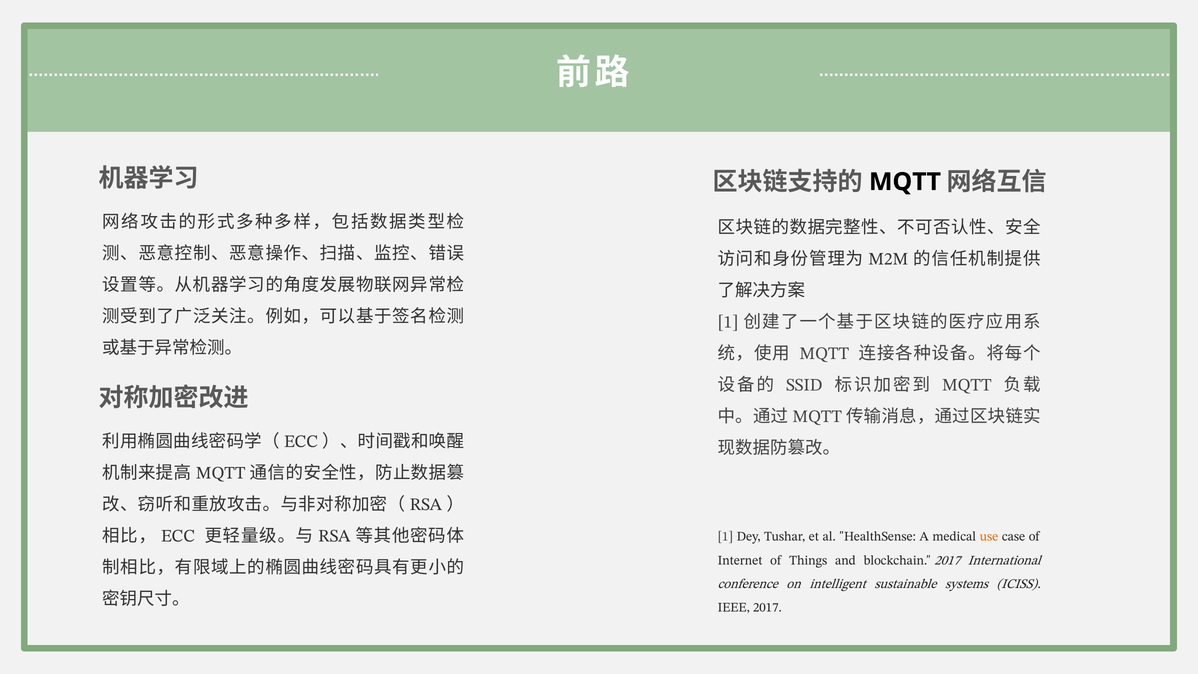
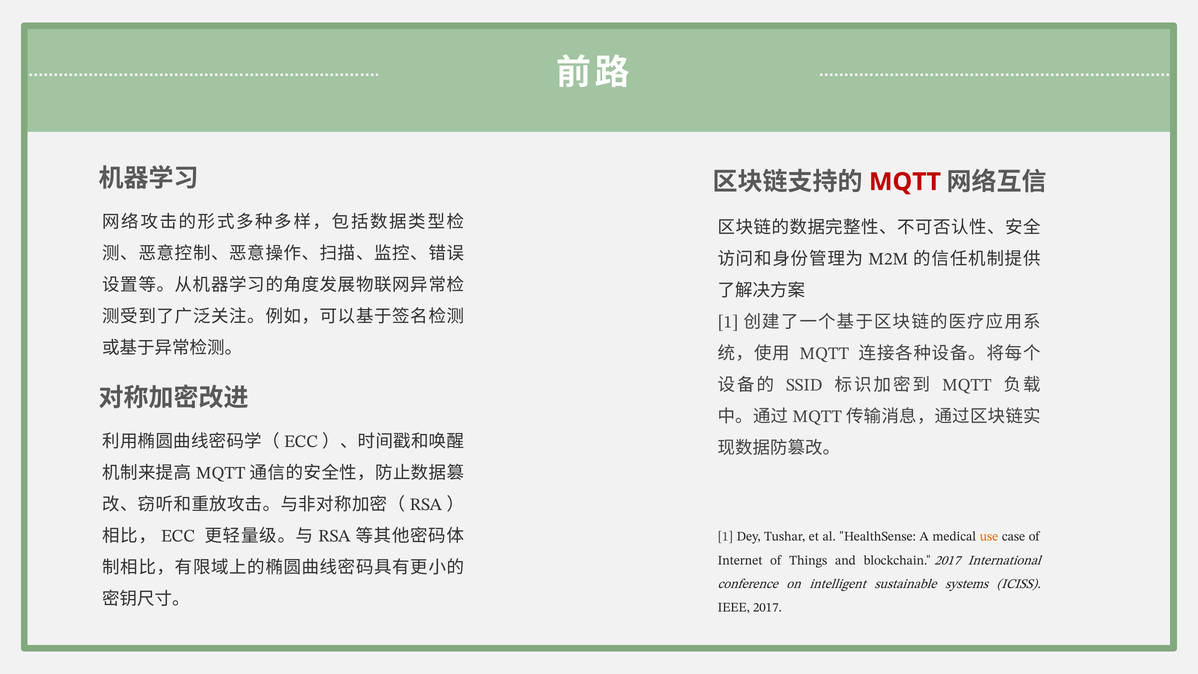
MQTT at (905, 182) colour: black -> red
